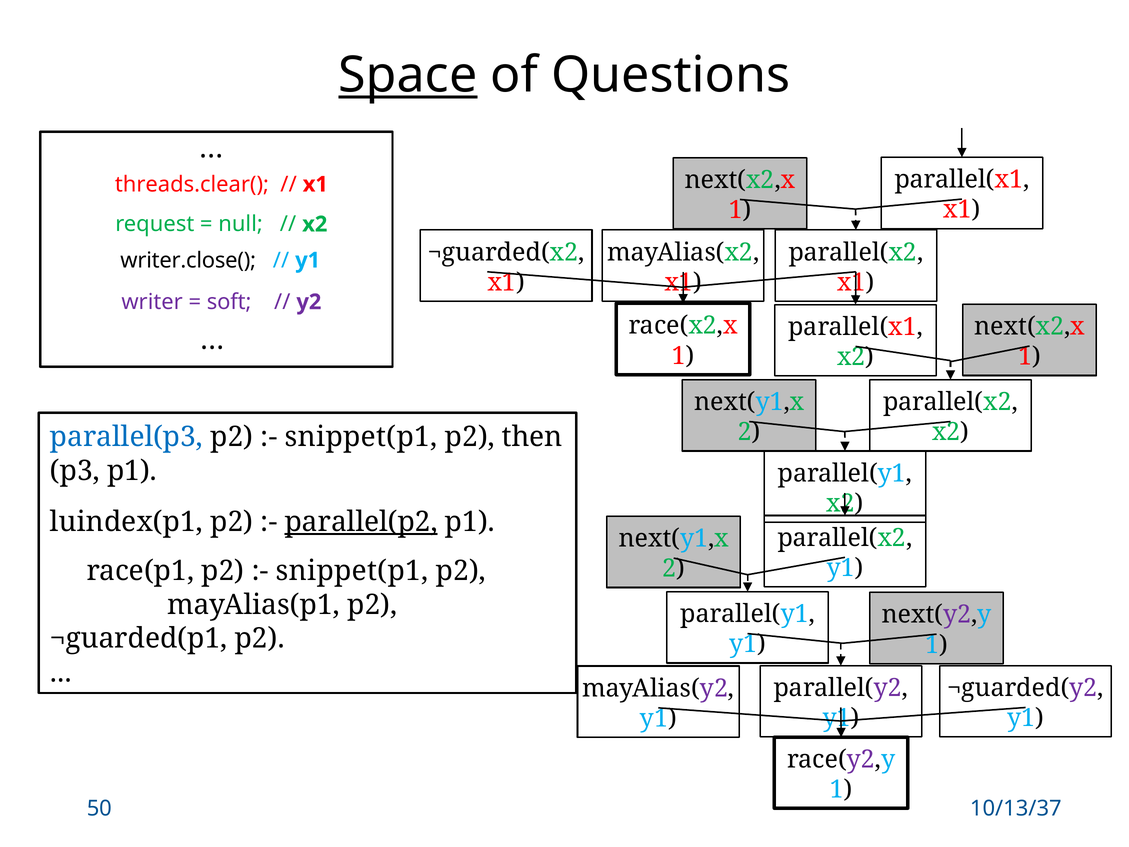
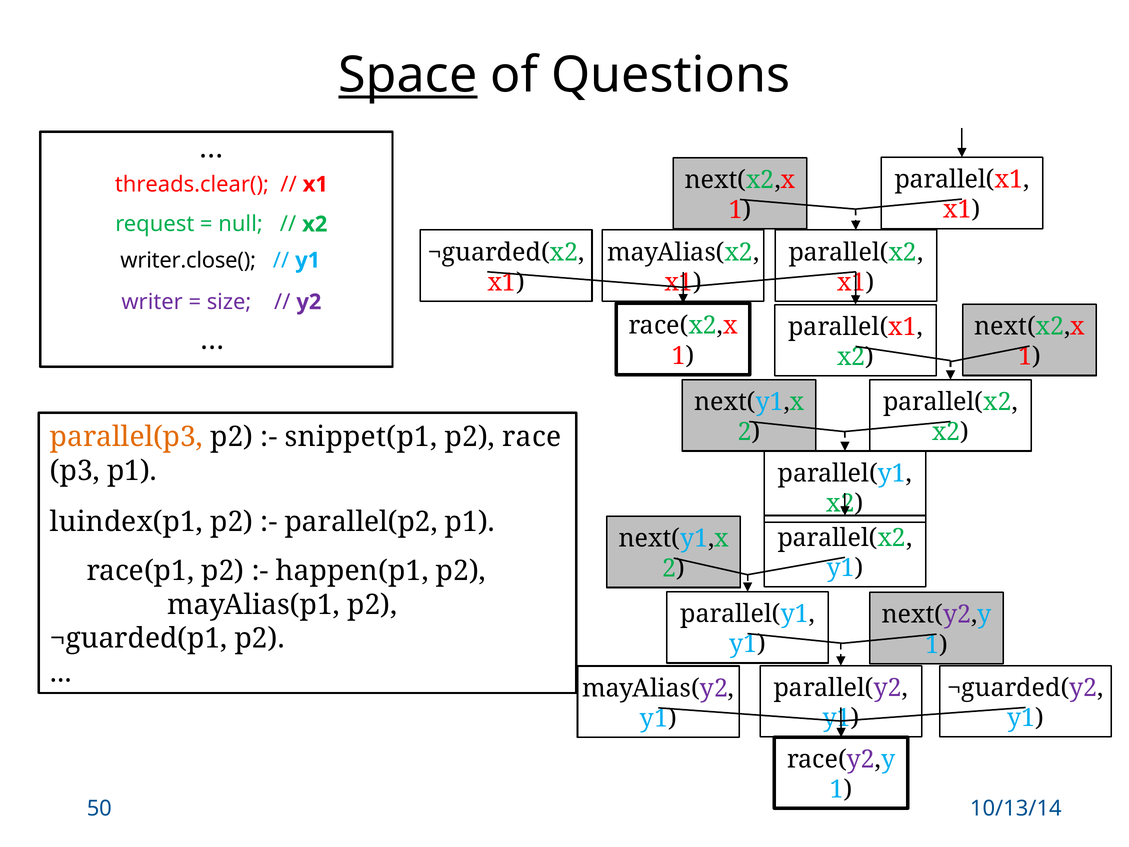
soft: soft -> size
parallel(p3 colour: blue -> orange
then: then -> race
parallel(p2 underline: present -> none
snippet(p1 at (352, 571): snippet(p1 -> happen(p1
10/13/37: 10/13/37 -> 10/13/14
